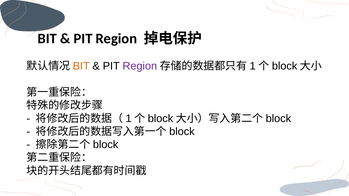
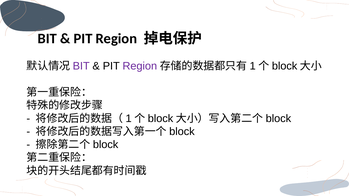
BIT at (81, 66) colour: orange -> purple
